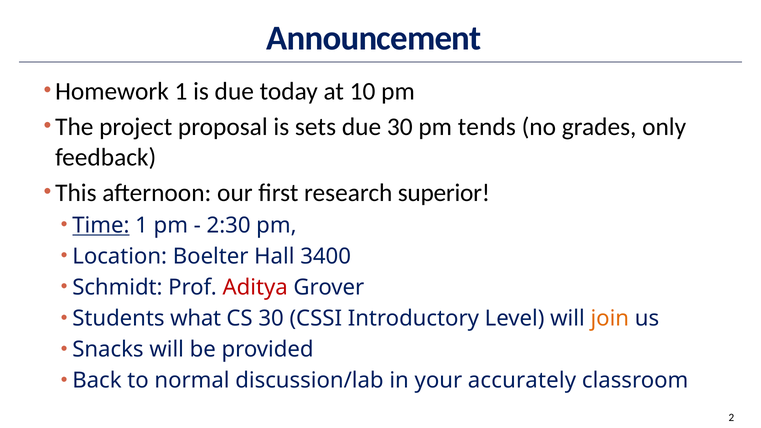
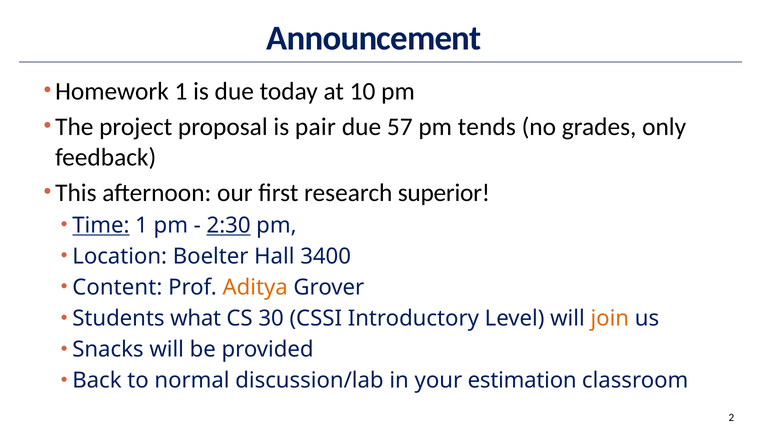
sets: sets -> pair
due 30: 30 -> 57
2:30 underline: none -> present
Schmidt: Schmidt -> Content
Aditya colour: red -> orange
accurately: accurately -> estimation
